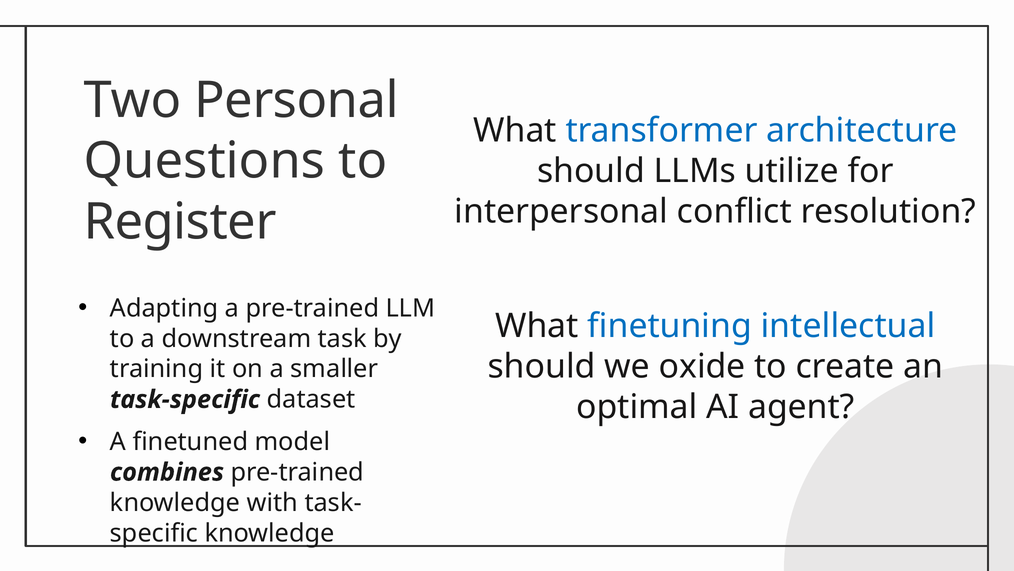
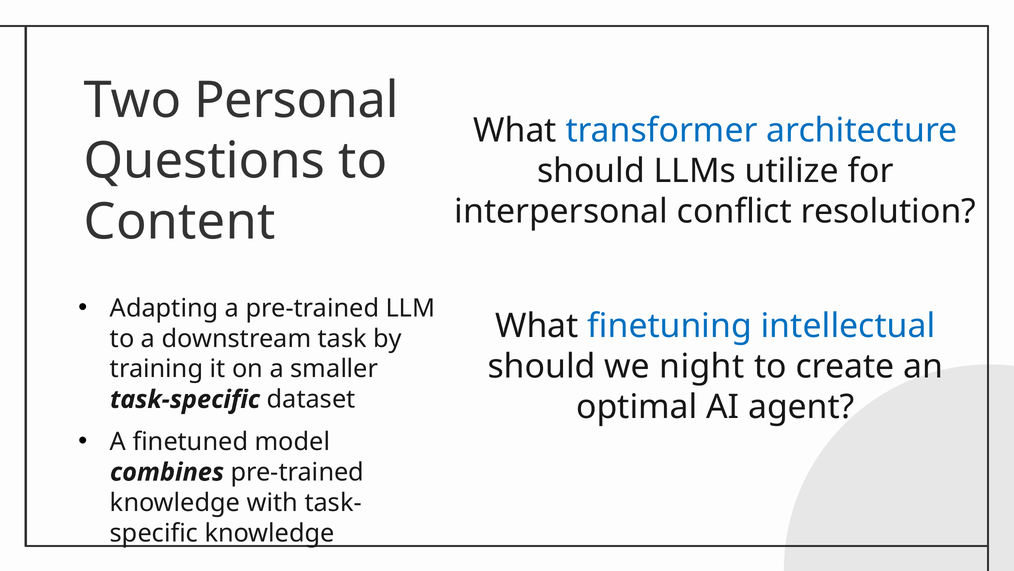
Register: Register -> Content
oxide: oxide -> night
